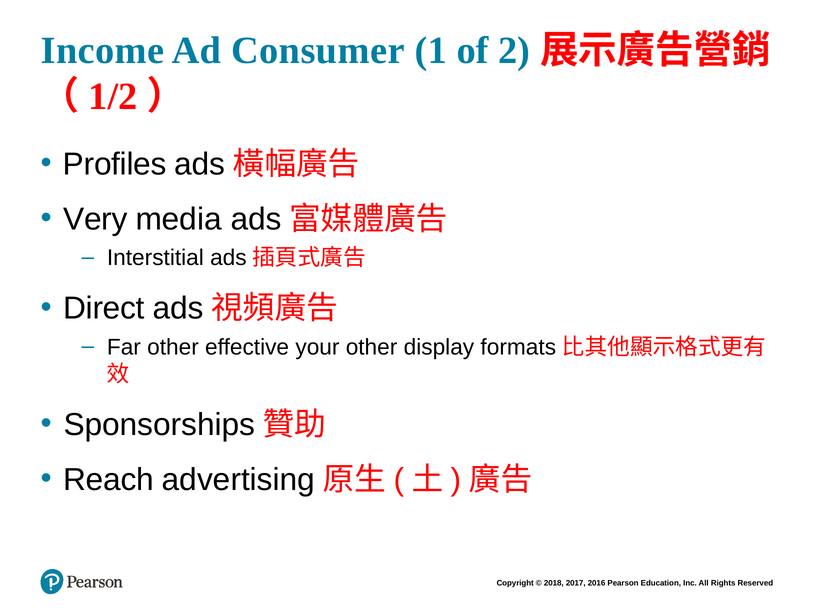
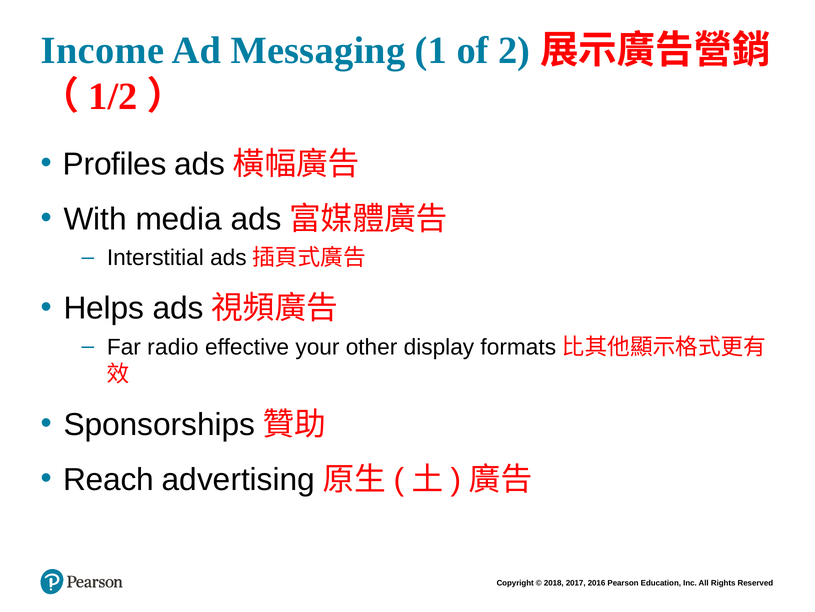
Consumer: Consumer -> Messaging
Very: Very -> With
Direct: Direct -> Helps
Far other: other -> radio
